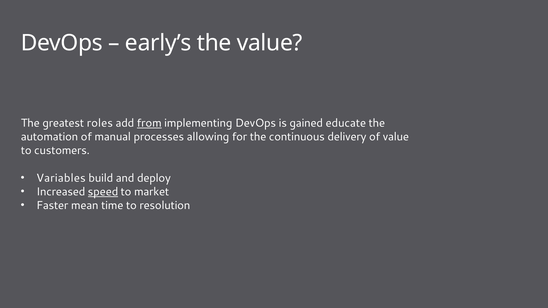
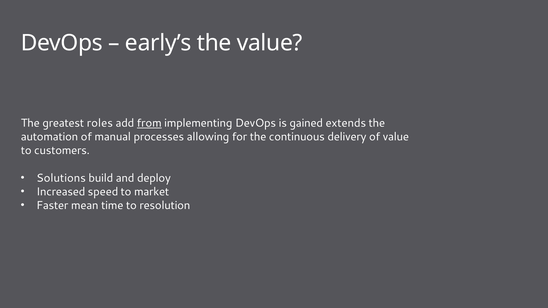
educate: educate -> extends
Variables: Variables -> Solutions
speed underline: present -> none
